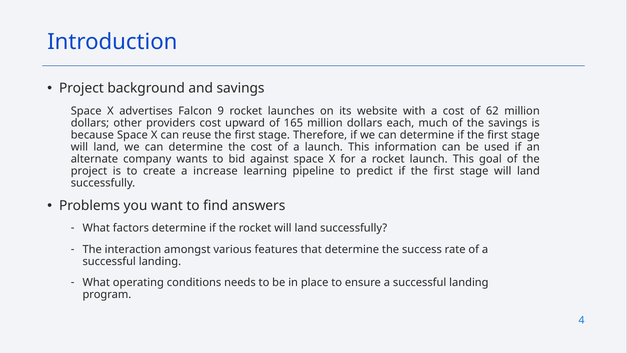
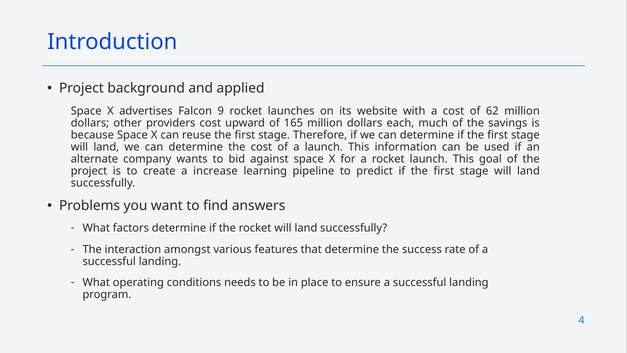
and savings: savings -> applied
